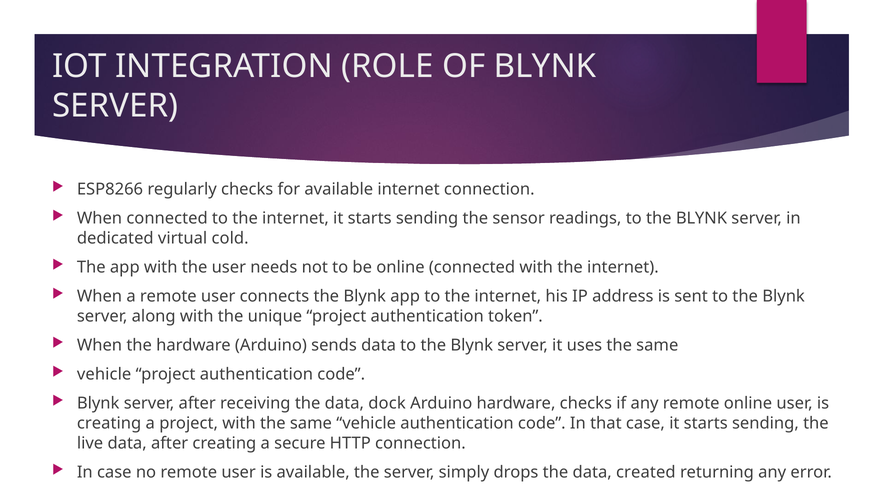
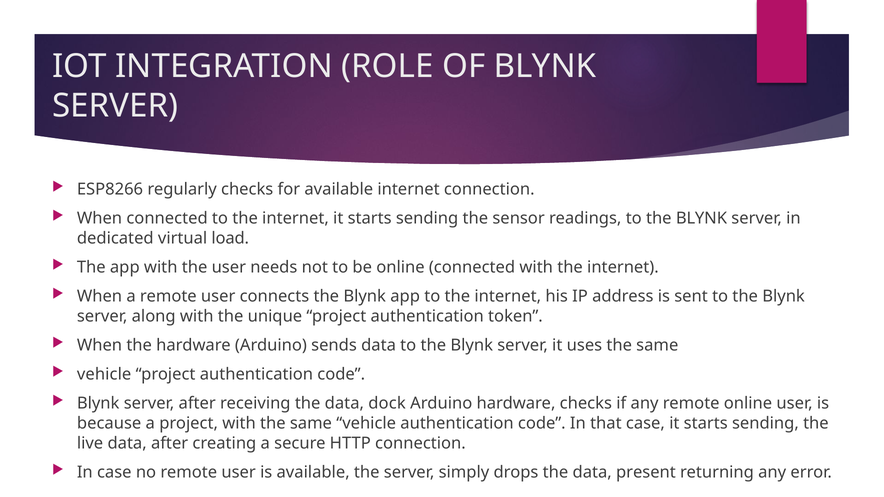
cold: cold -> load
creating at (109, 423): creating -> because
created: created -> present
